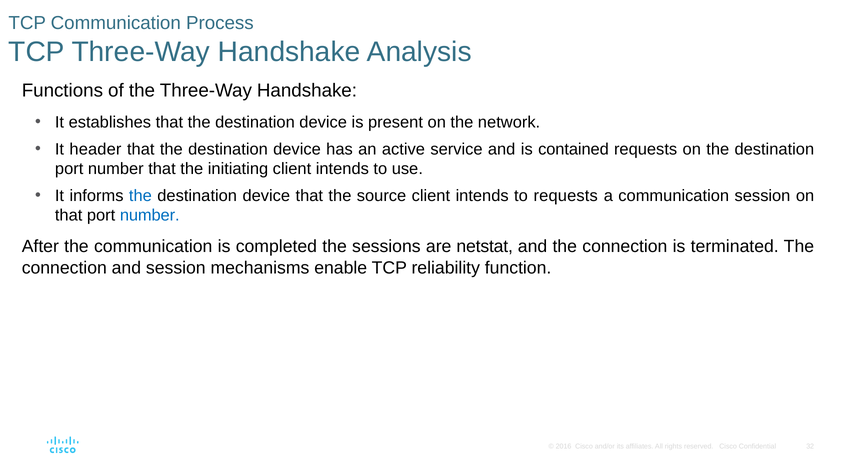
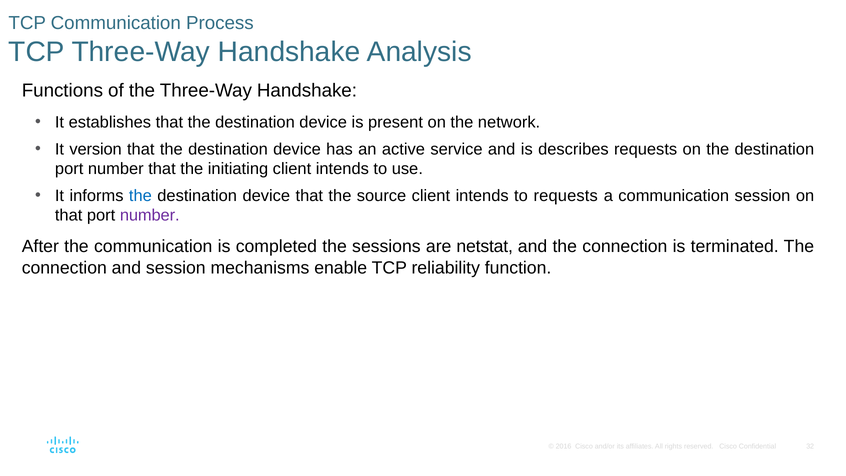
header: header -> version
contained: contained -> describes
number at (150, 215) colour: blue -> purple
